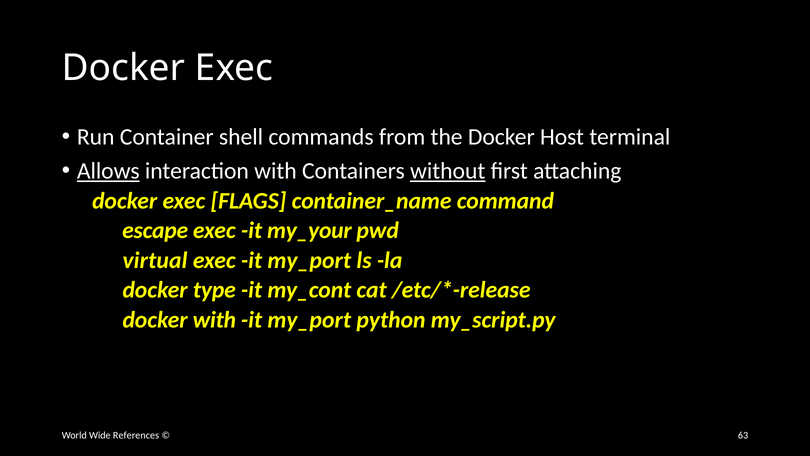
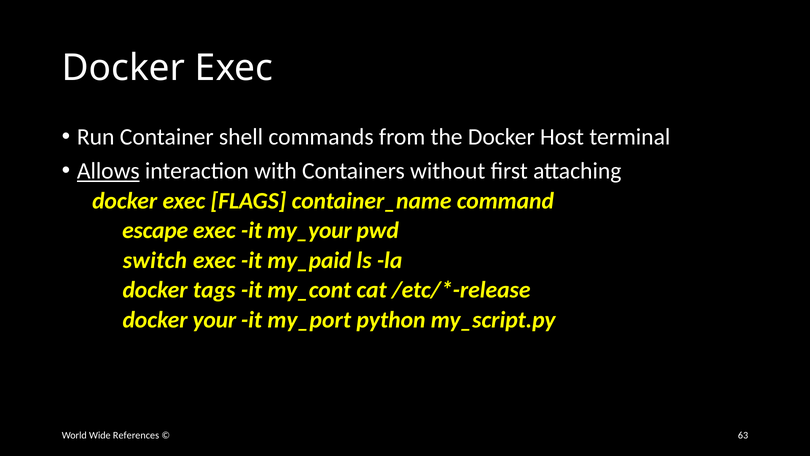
without underline: present -> none
virtual: virtual -> switch
exec it my_port: my_port -> my_paid
type: type -> tags
docker with: with -> your
